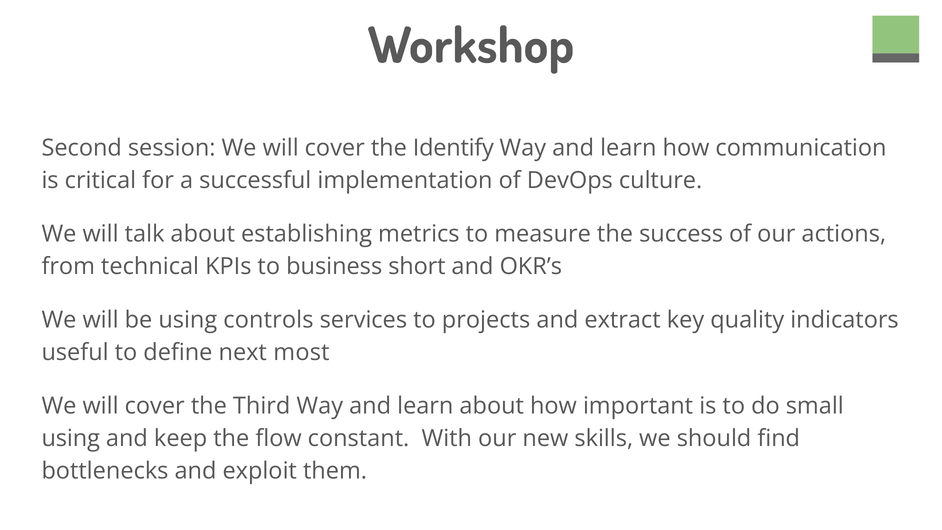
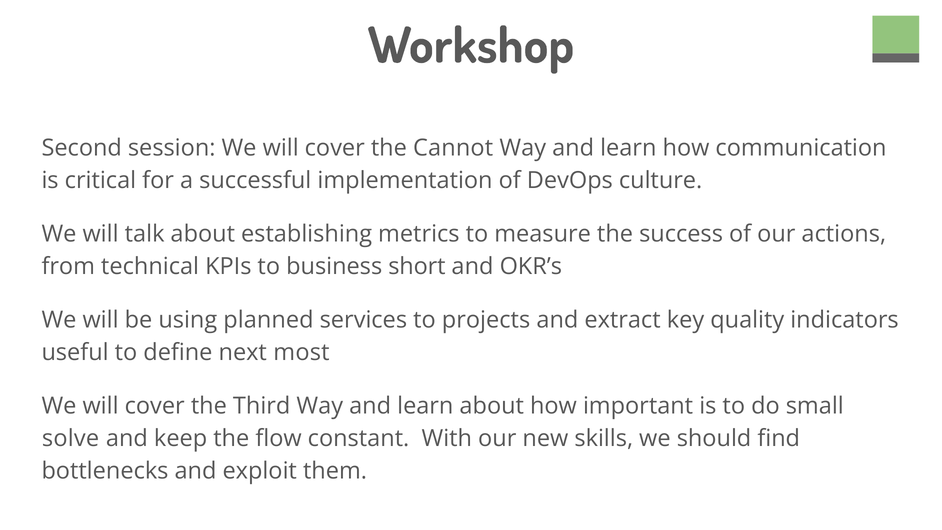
Identify: Identify -> Cannot
controls: controls -> planned
using at (71, 438): using -> solve
